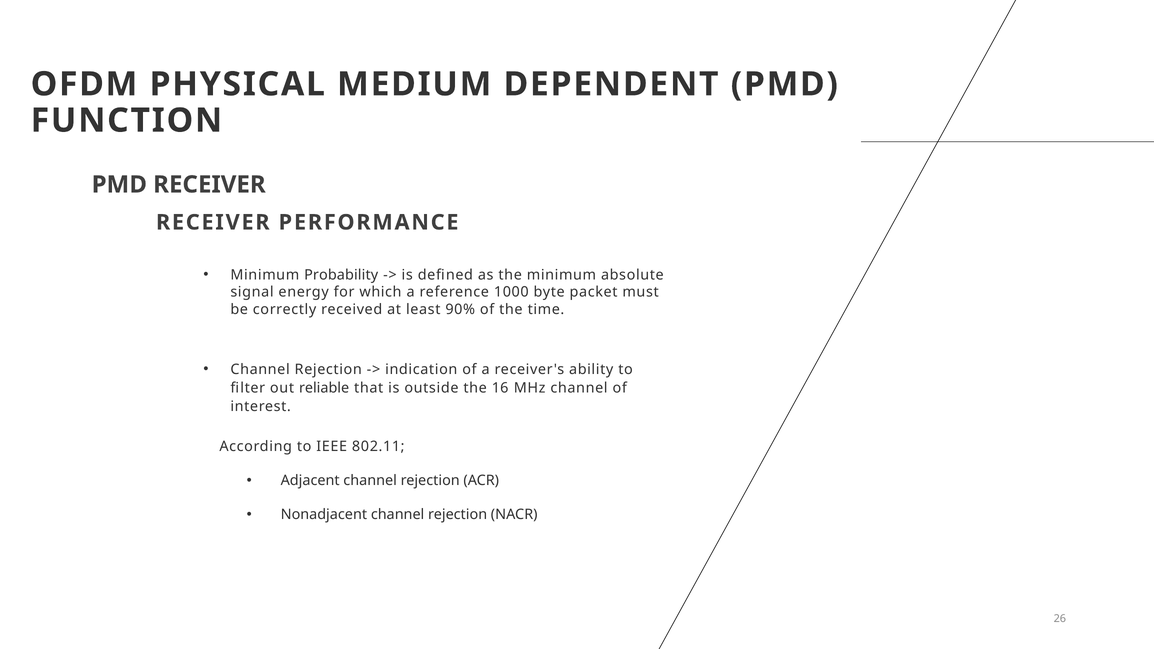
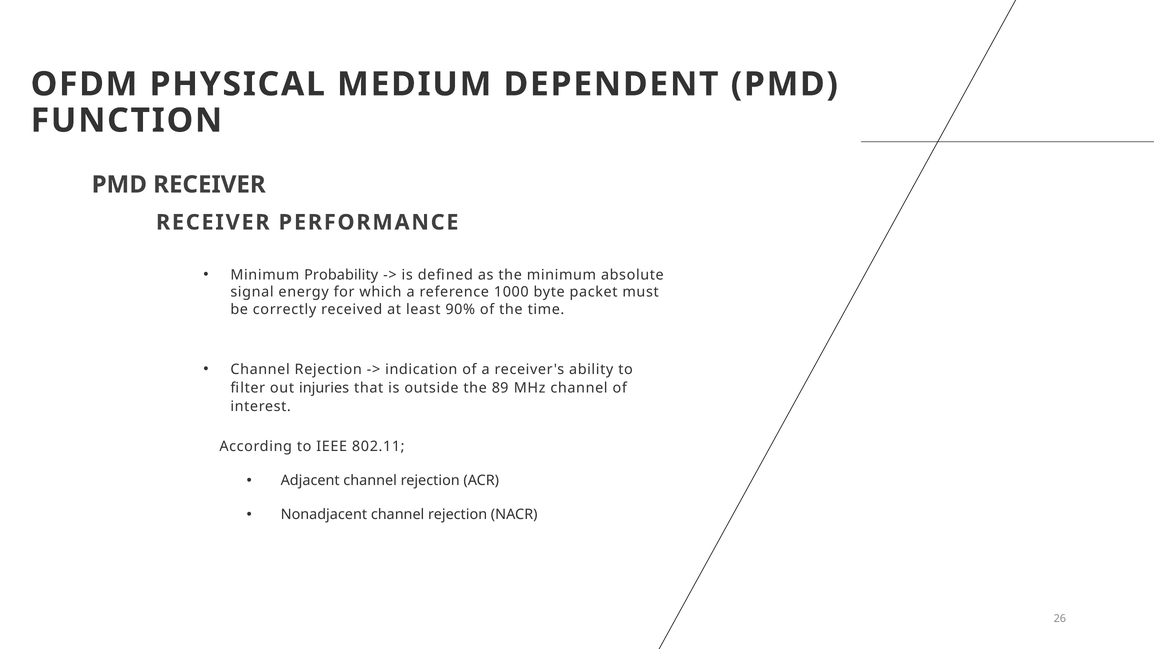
reliable: reliable -> injuries
16: 16 -> 89
